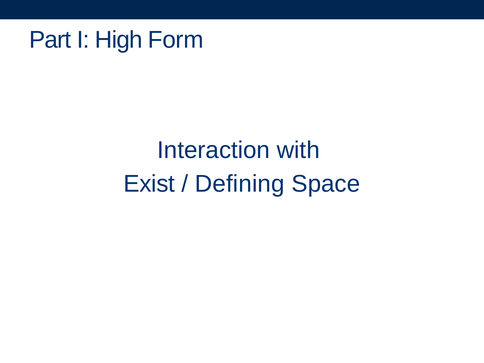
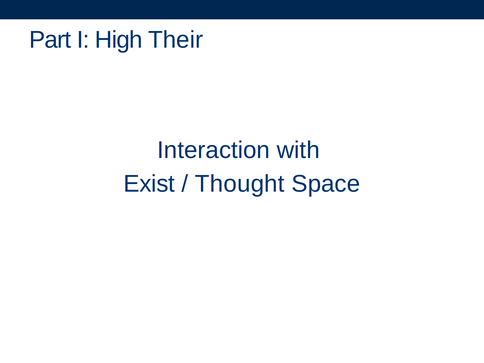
Form: Form -> Their
Defining: Defining -> Thought
